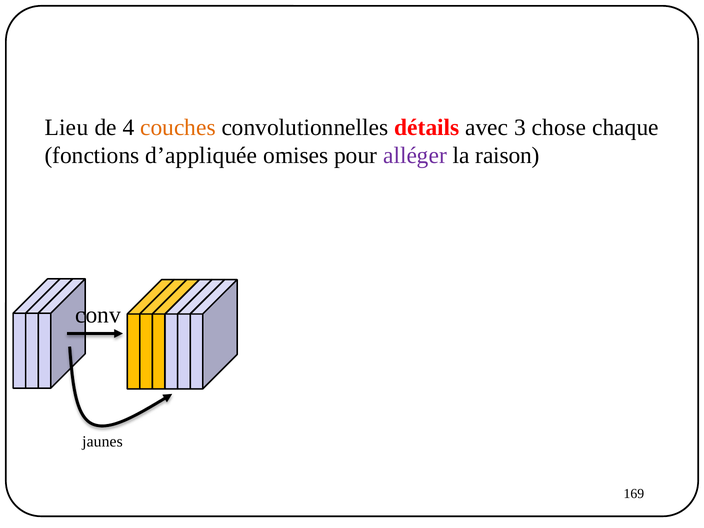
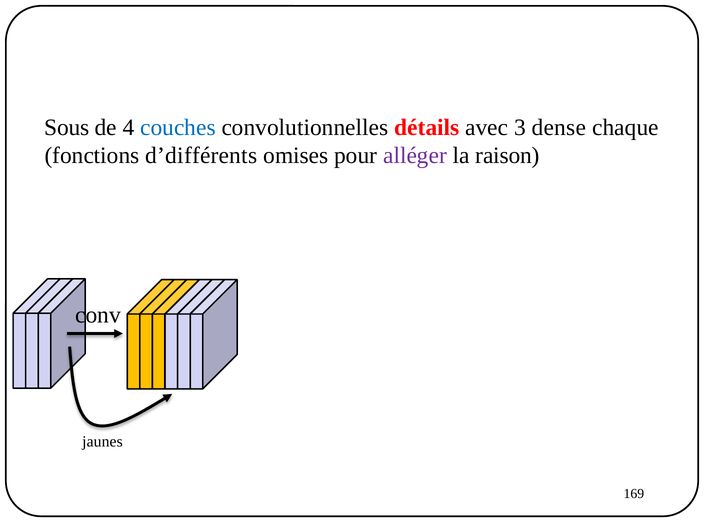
Lieu: Lieu -> Sous
couches colour: orange -> blue
chose: chose -> dense
d’appliquée: d’appliquée -> d’différents
